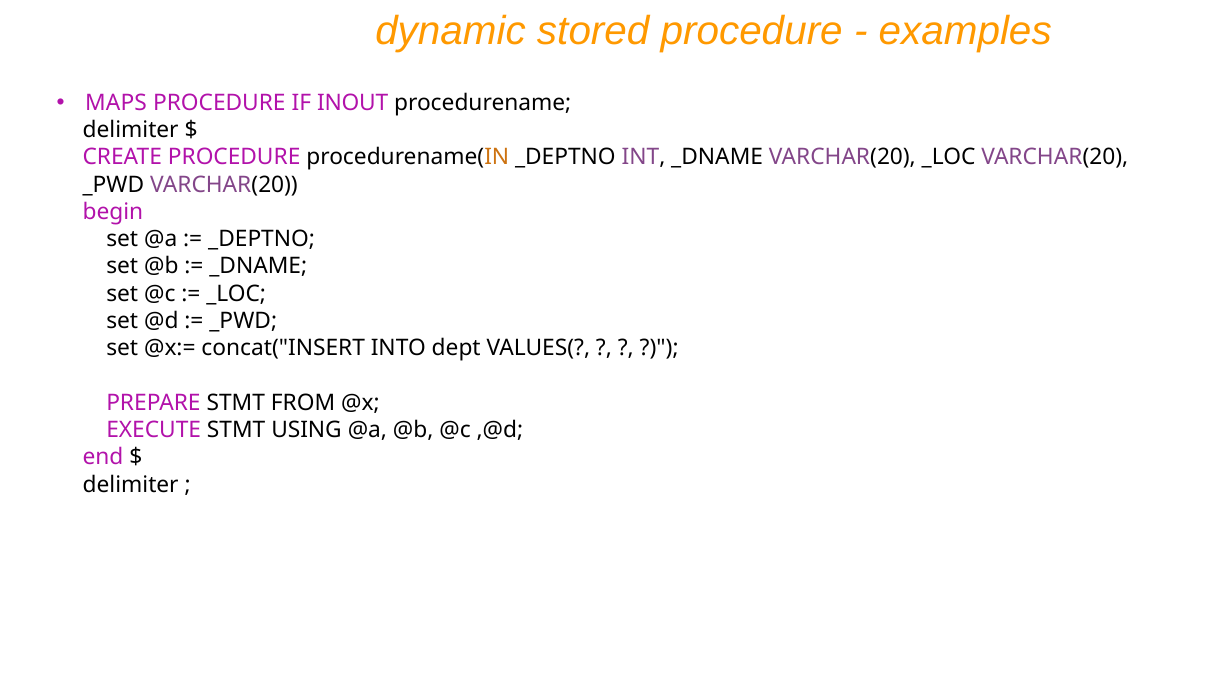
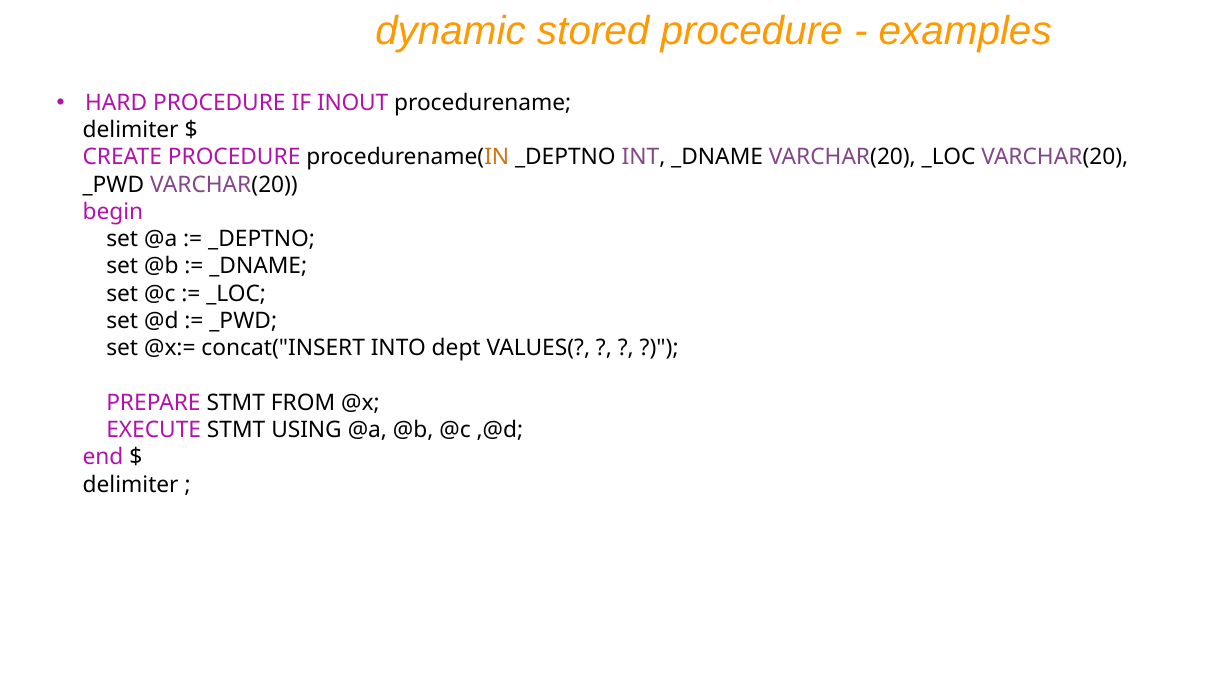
MAPS: MAPS -> HARD
